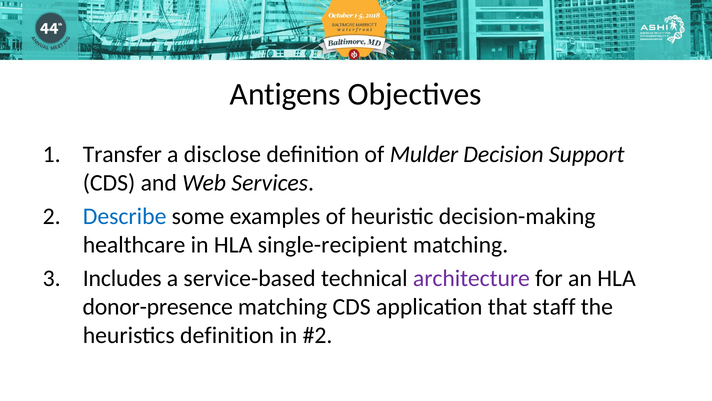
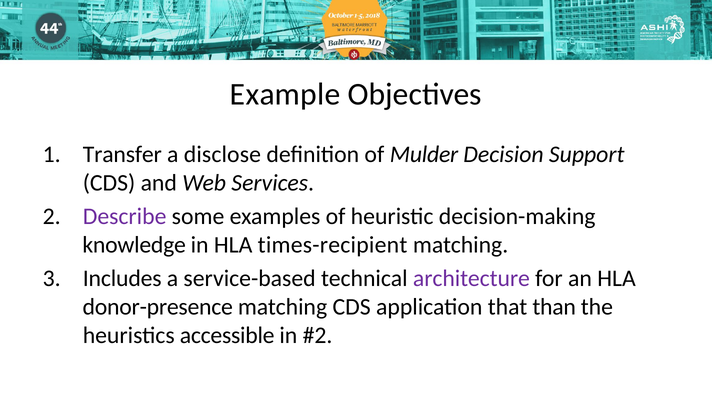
Antigens: Antigens -> Example
Describe colour: blue -> purple
healthcare: healthcare -> knowledge
single-recipient: single-recipient -> times-recipient
staff: staff -> than
heuristics definition: definition -> accessible
